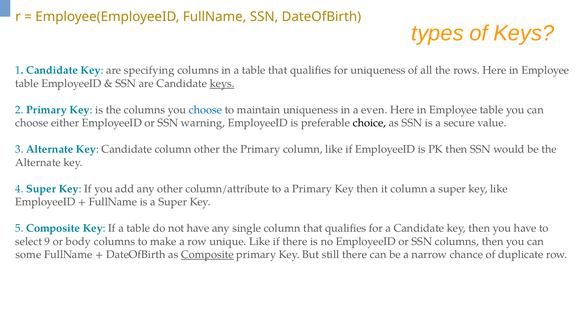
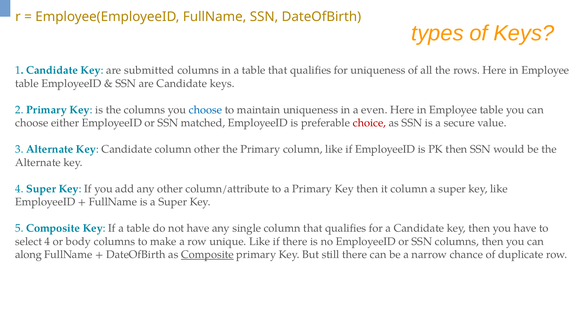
specifying: specifying -> submitted
keys at (222, 84) underline: present -> none
warning: warning -> matched
choice colour: black -> red
select 9: 9 -> 4
some: some -> along
